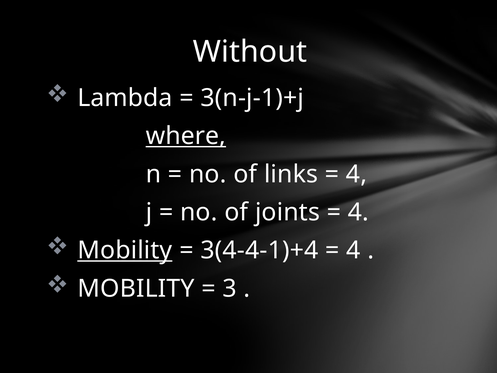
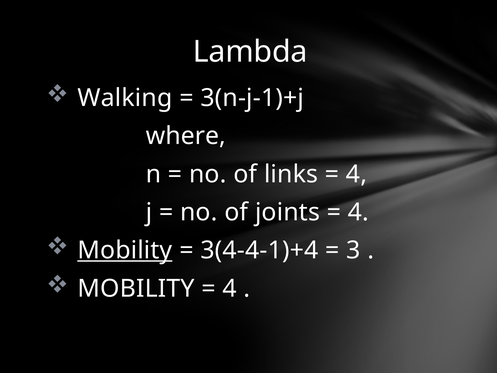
Without: Without -> Lambda
Lambda: Lambda -> Walking
where underline: present -> none
4 at (353, 250): 4 -> 3
3 at (230, 288): 3 -> 4
